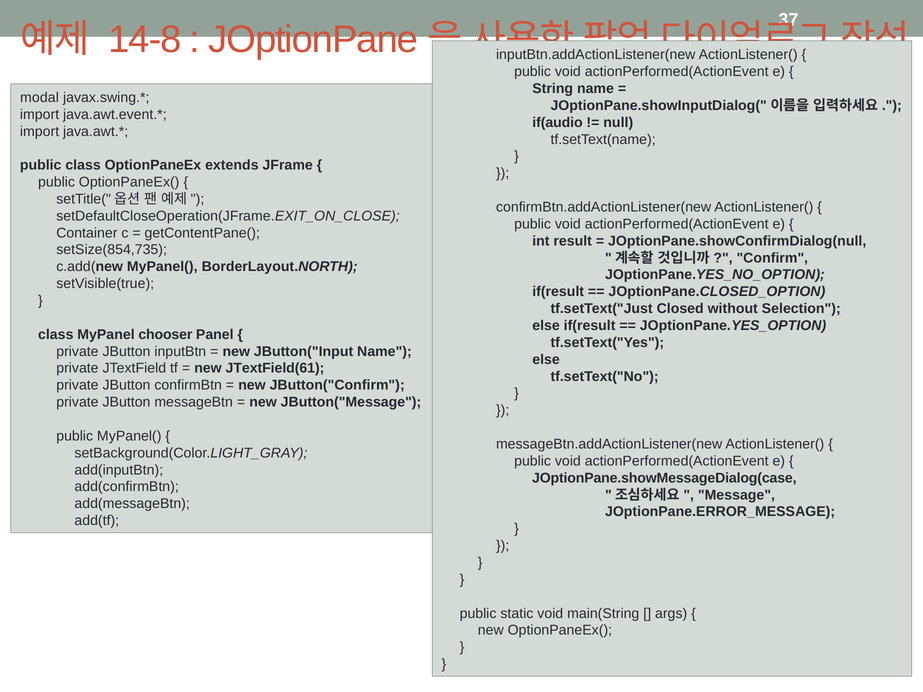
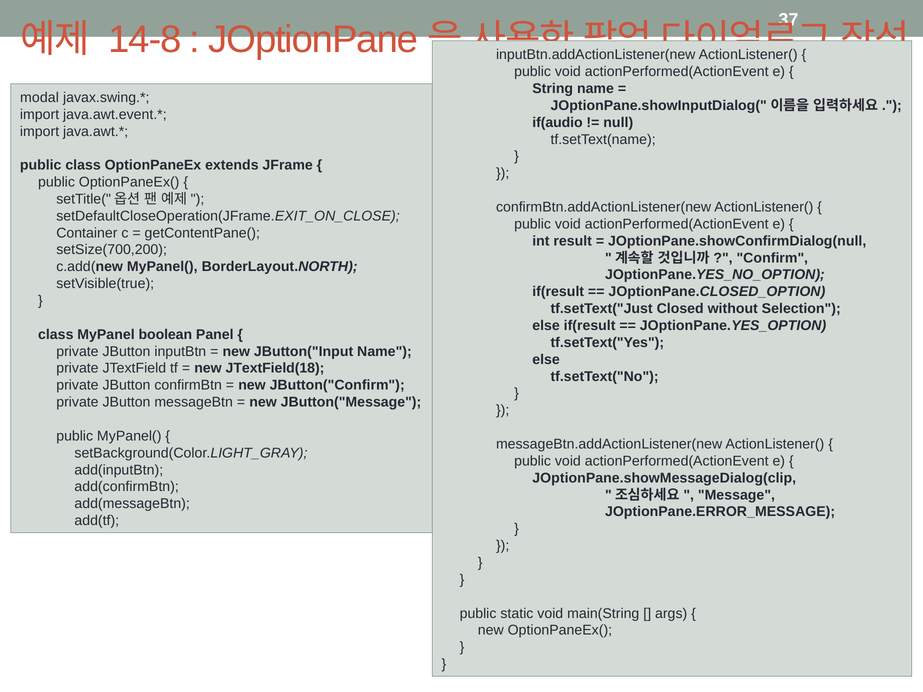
setSize(854,735: setSize(854,735 -> setSize(700,200
chooser: chooser -> boolean
JTextField(61: JTextField(61 -> JTextField(18
JOptionPane.showMessageDialog(case: JOptionPane.showMessageDialog(case -> JOptionPane.showMessageDialog(clip
